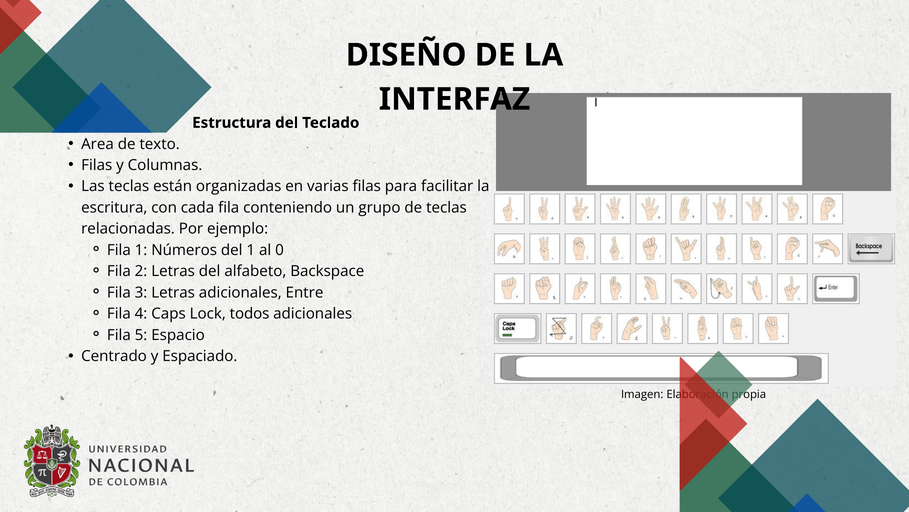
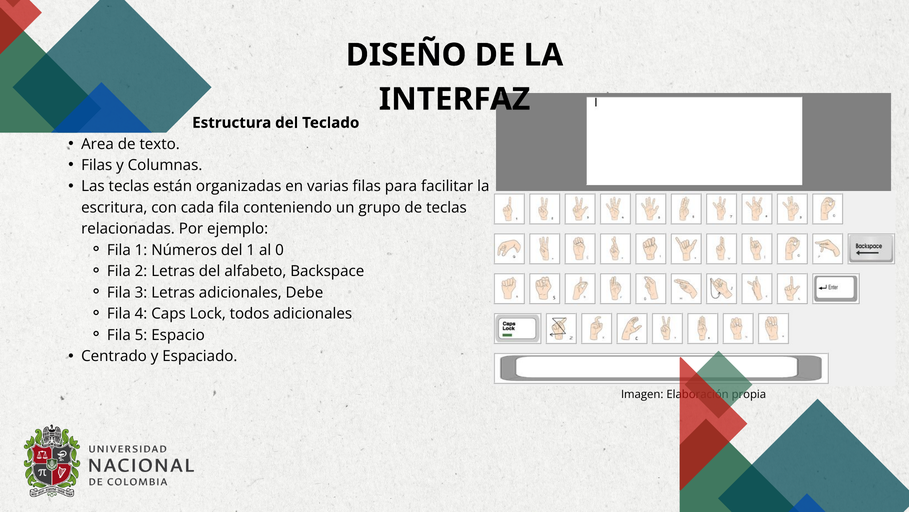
Entre: Entre -> Debe
